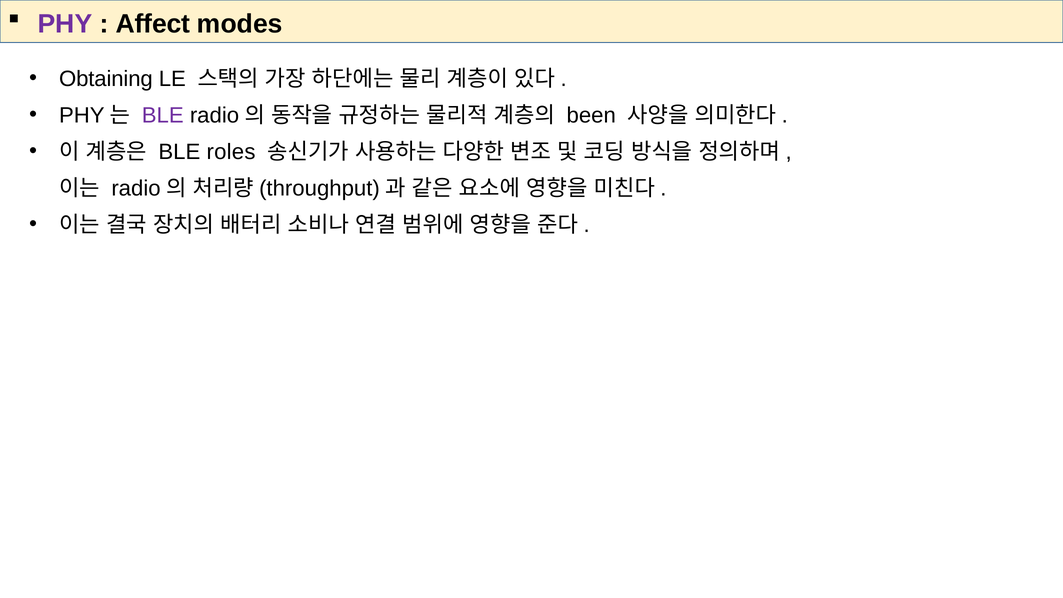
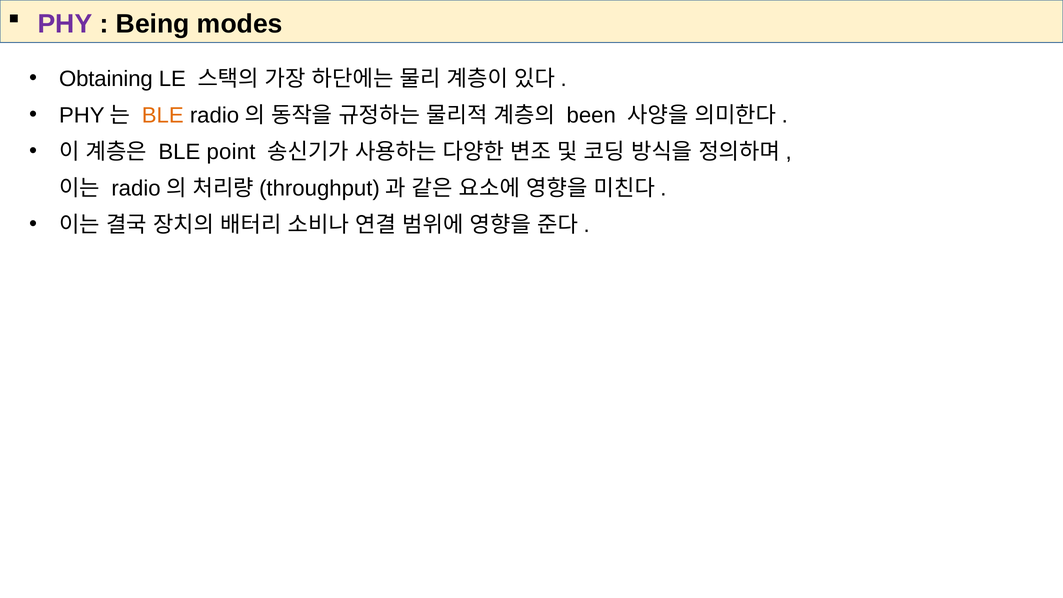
Affect: Affect -> Being
BLE at (163, 115) colour: purple -> orange
roles: roles -> point
